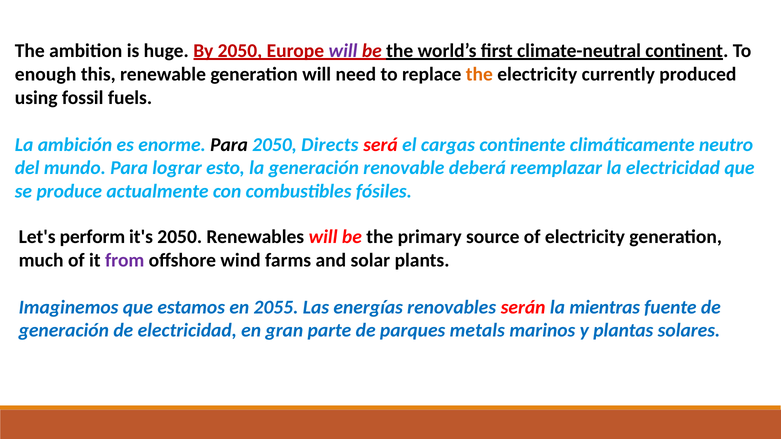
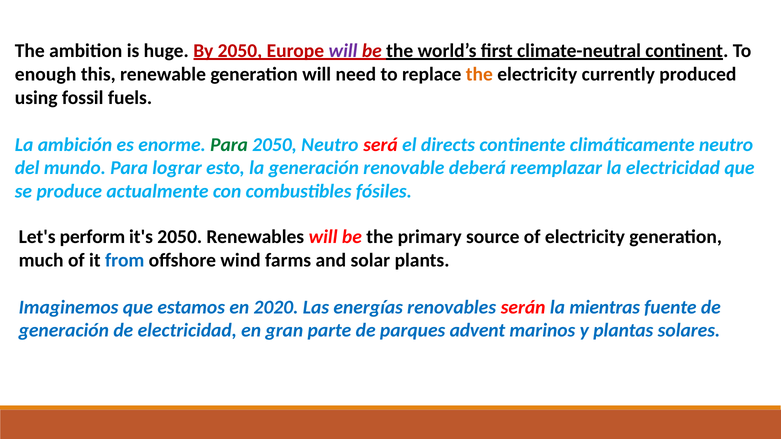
Para at (229, 145) colour: black -> green
2050 Directs: Directs -> Neutro
cargas: cargas -> directs
from colour: purple -> blue
2055: 2055 -> 2020
metals: metals -> advent
